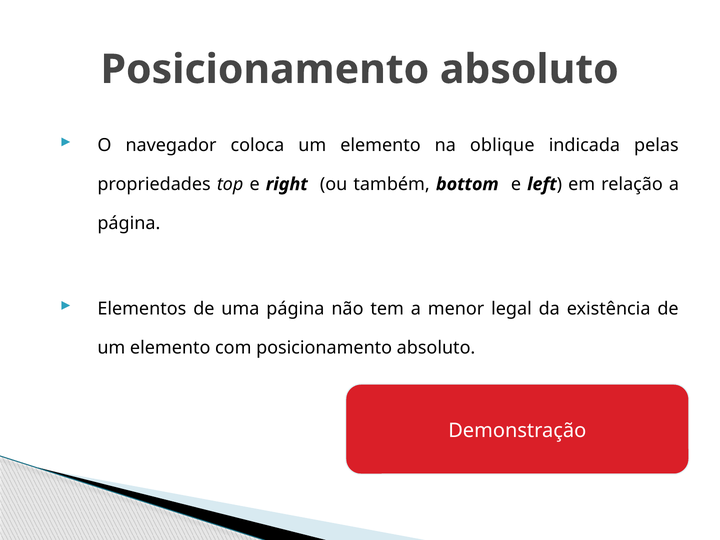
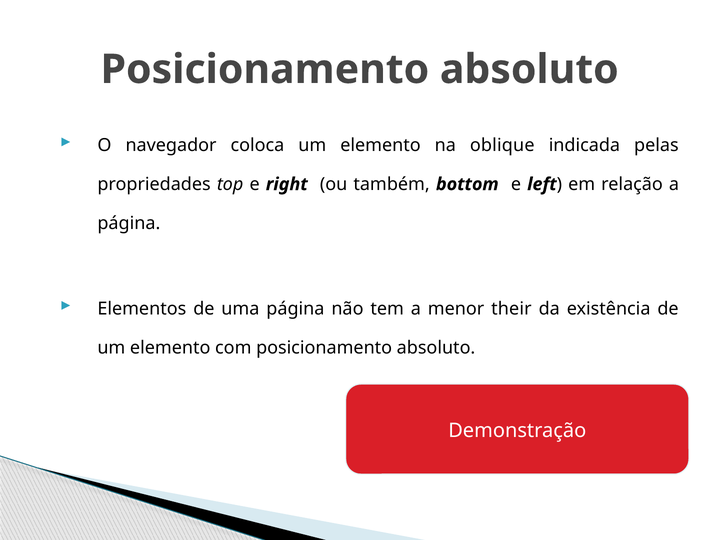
legal: legal -> their
